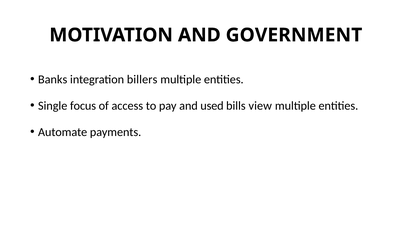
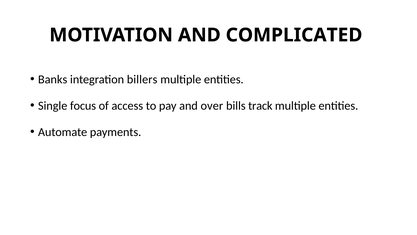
GOVERNMENT: GOVERNMENT -> COMPLICATED
used: used -> over
view: view -> track
